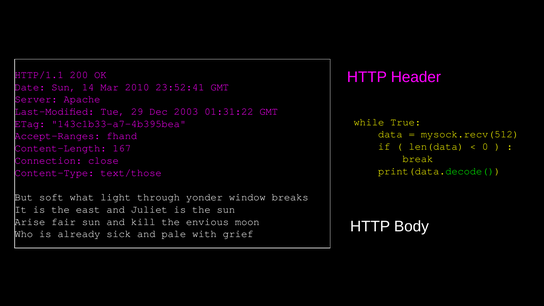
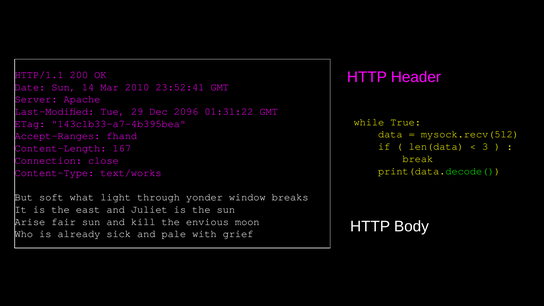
2003: 2003 -> 2096
0: 0 -> 3
text/those: text/those -> text/works
